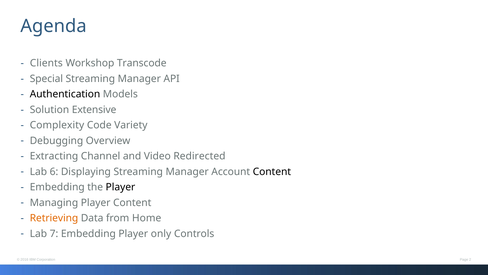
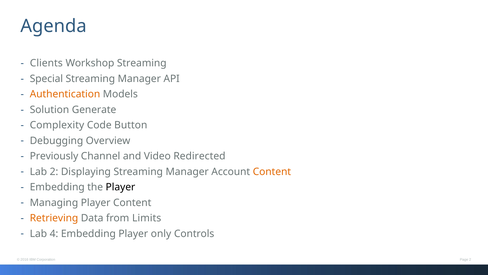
Workshop Transcode: Transcode -> Streaming
Authentication colour: black -> orange
Extensive: Extensive -> Generate
Variety: Variety -> Button
Extracting: Extracting -> Previously
Lab 6: 6 -> 2
Content at (272, 171) colour: black -> orange
Home: Home -> Limits
7: 7 -> 4
